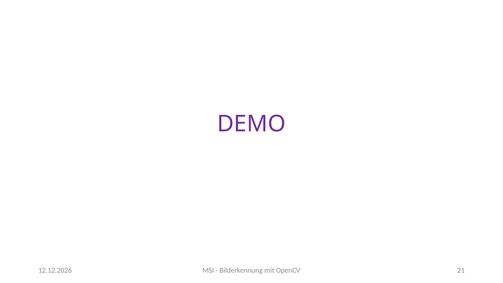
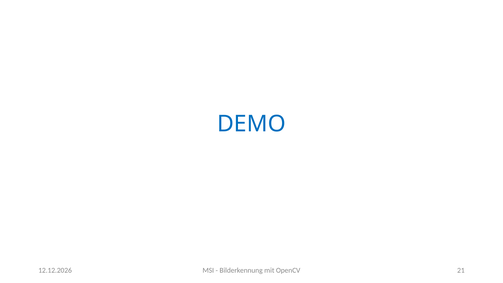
DEMO colour: purple -> blue
